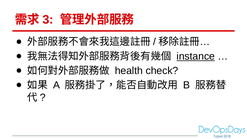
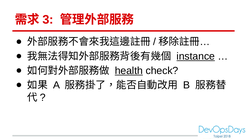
health underline: none -> present
